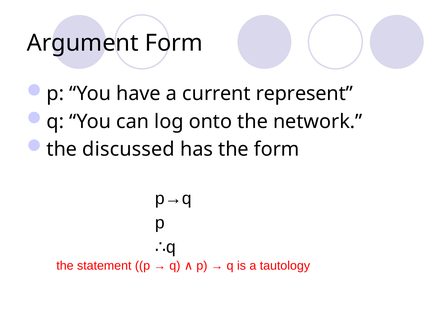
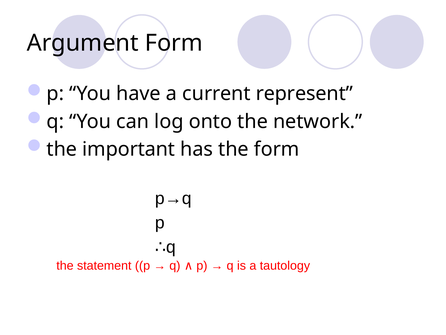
discussed: discussed -> important
